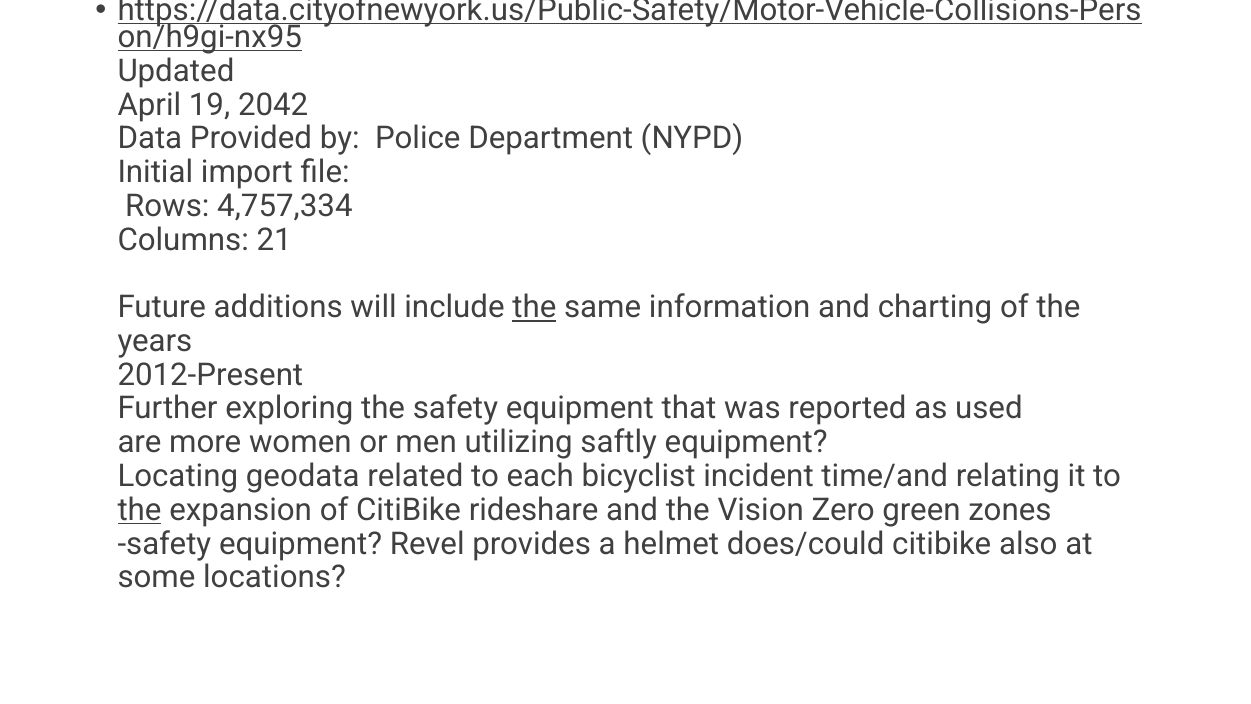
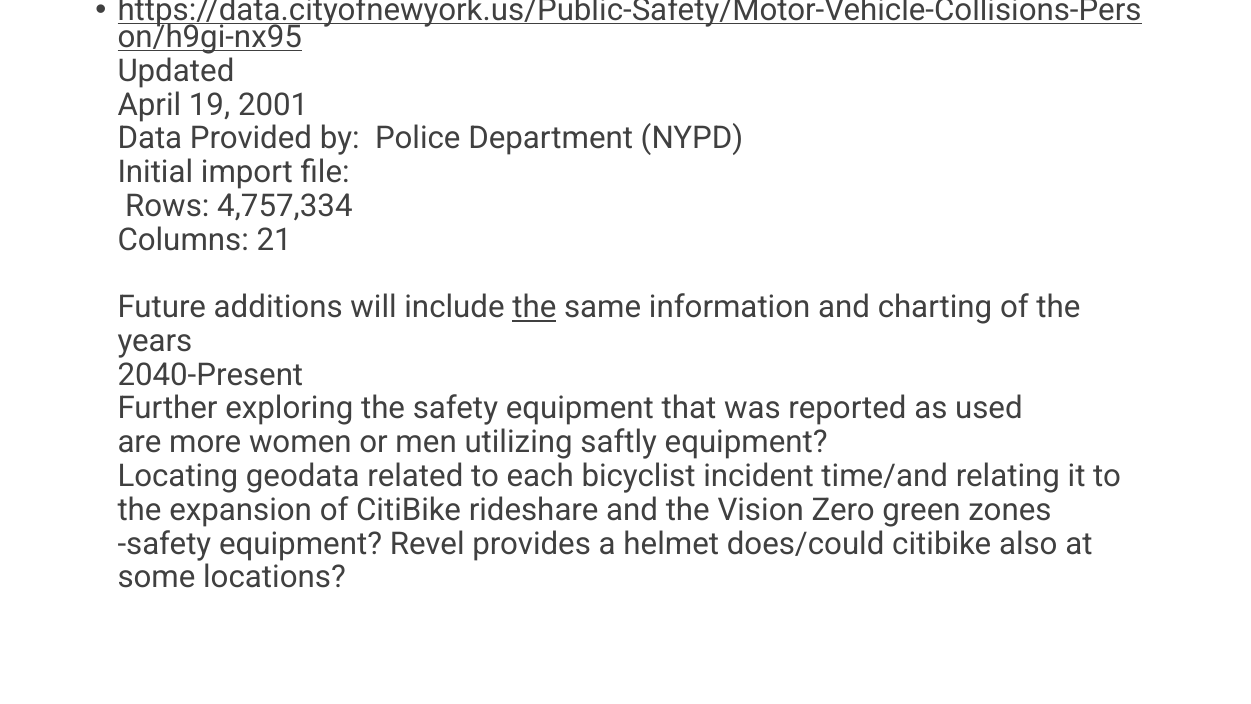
2042: 2042 -> 2001
2012-Present: 2012-Present -> 2040-Present
the at (140, 510) underline: present -> none
